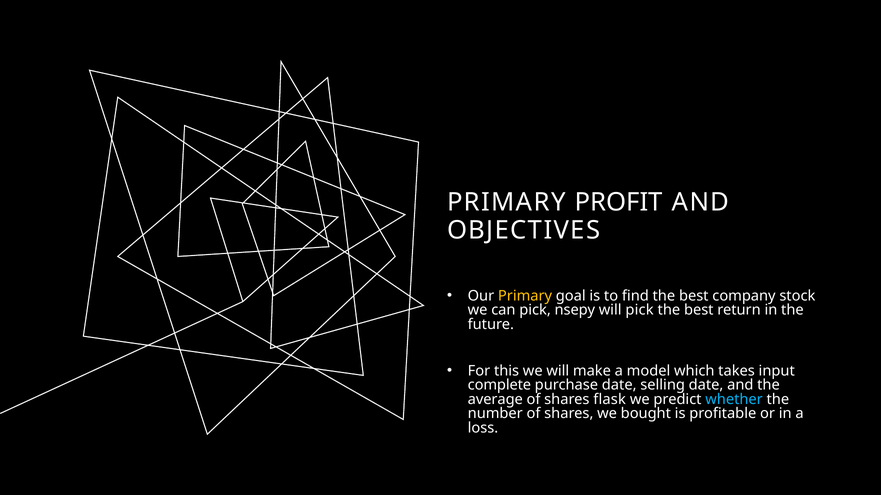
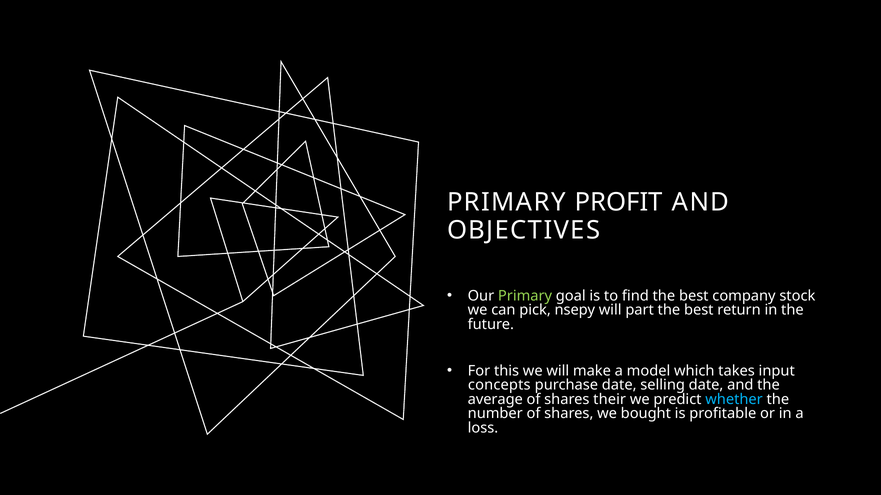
Primary at (525, 296) colour: yellow -> light green
will pick: pick -> part
complete: complete -> concepts
flask: flask -> their
